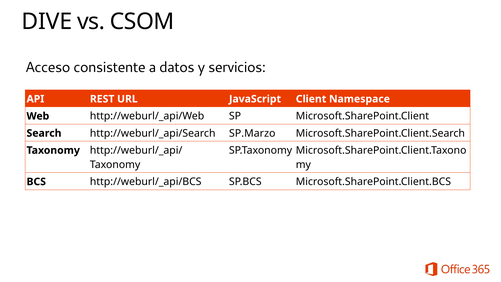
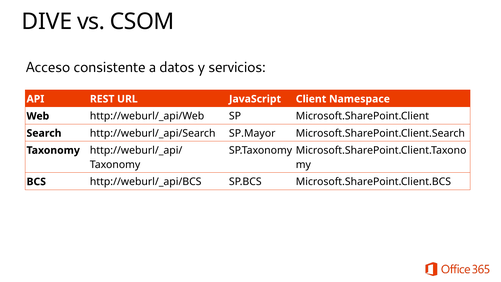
SP.Marzo: SP.Marzo -> SP.Mayor
